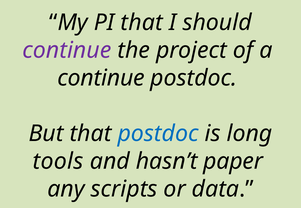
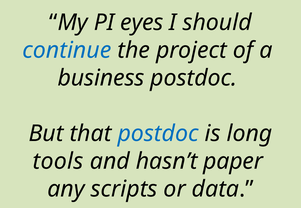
PI that: that -> eyes
continue at (67, 50) colour: purple -> blue
continue at (101, 78): continue -> business
